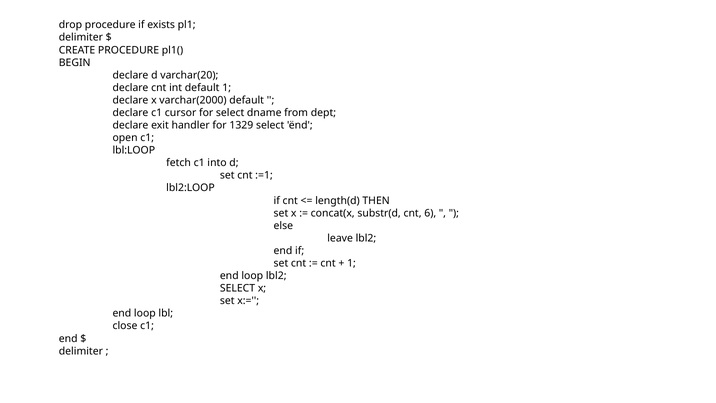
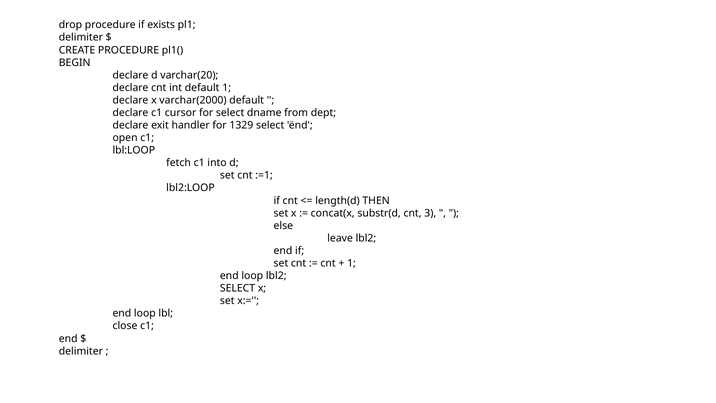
6: 6 -> 3
